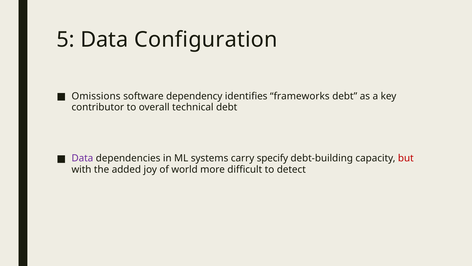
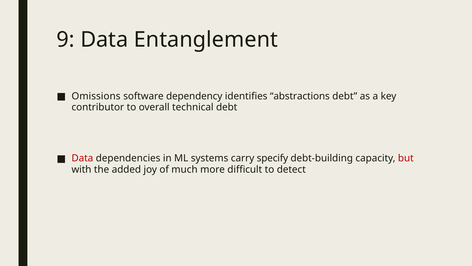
5: 5 -> 9
Configuration: Configuration -> Entanglement
frameworks: frameworks -> abstractions
Data at (82, 158) colour: purple -> red
world: world -> much
